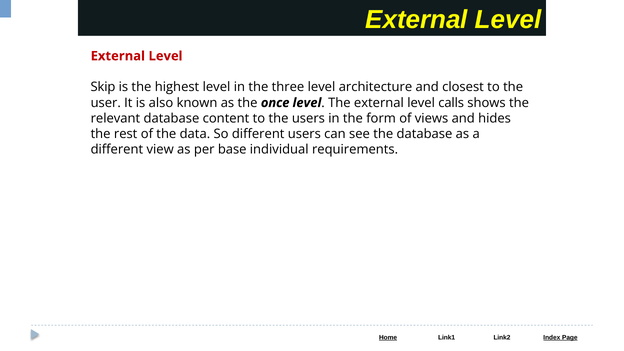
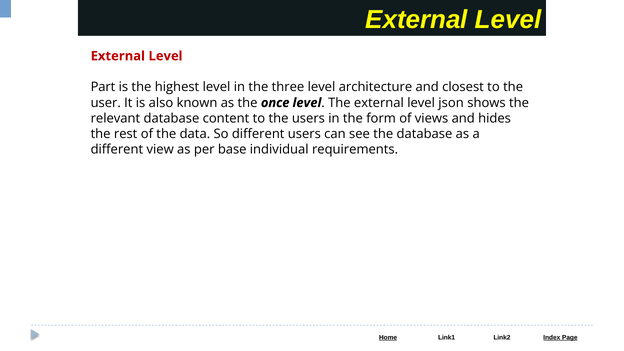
Skip: Skip -> Part
calls: calls -> json
